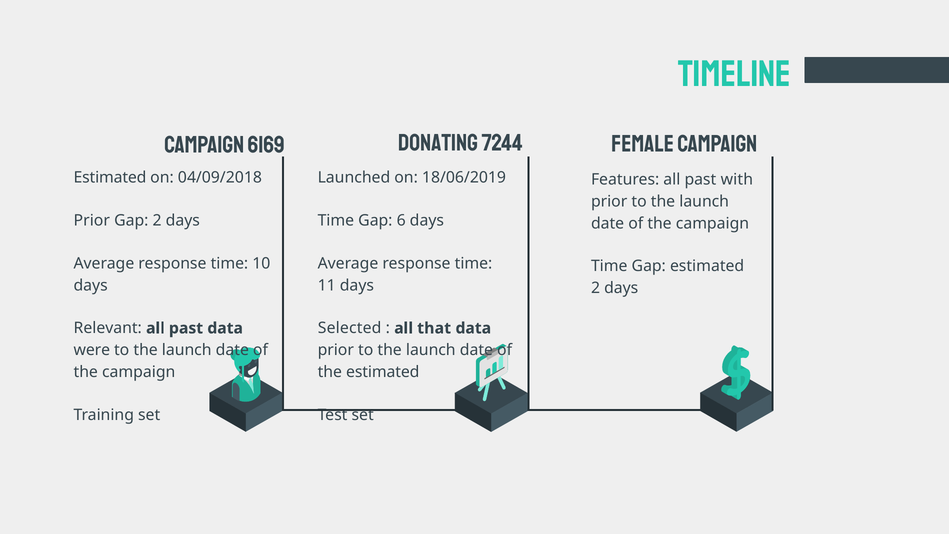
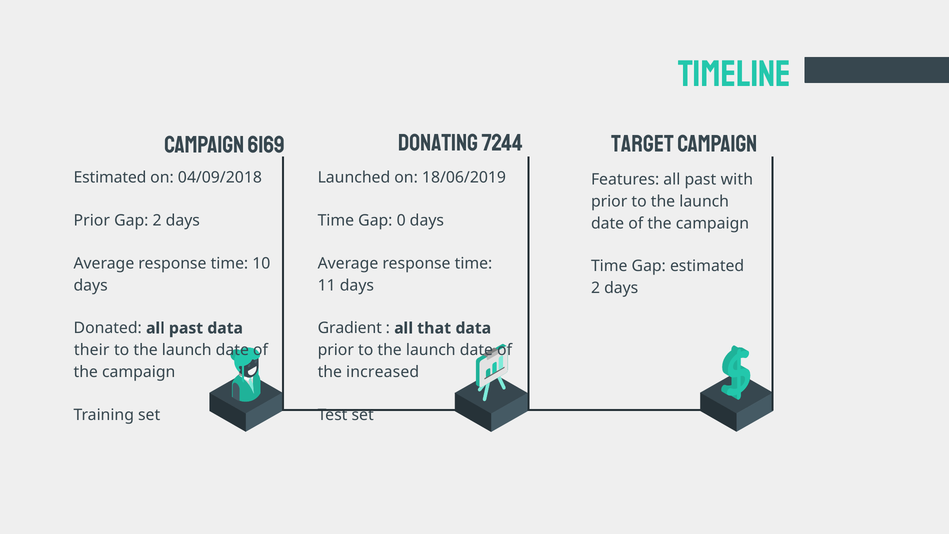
Female: Female -> Target
6: 6 -> 0
Relevant: Relevant -> Donated
Selected: Selected -> Gradient
were: were -> their
the estimated: estimated -> increased
